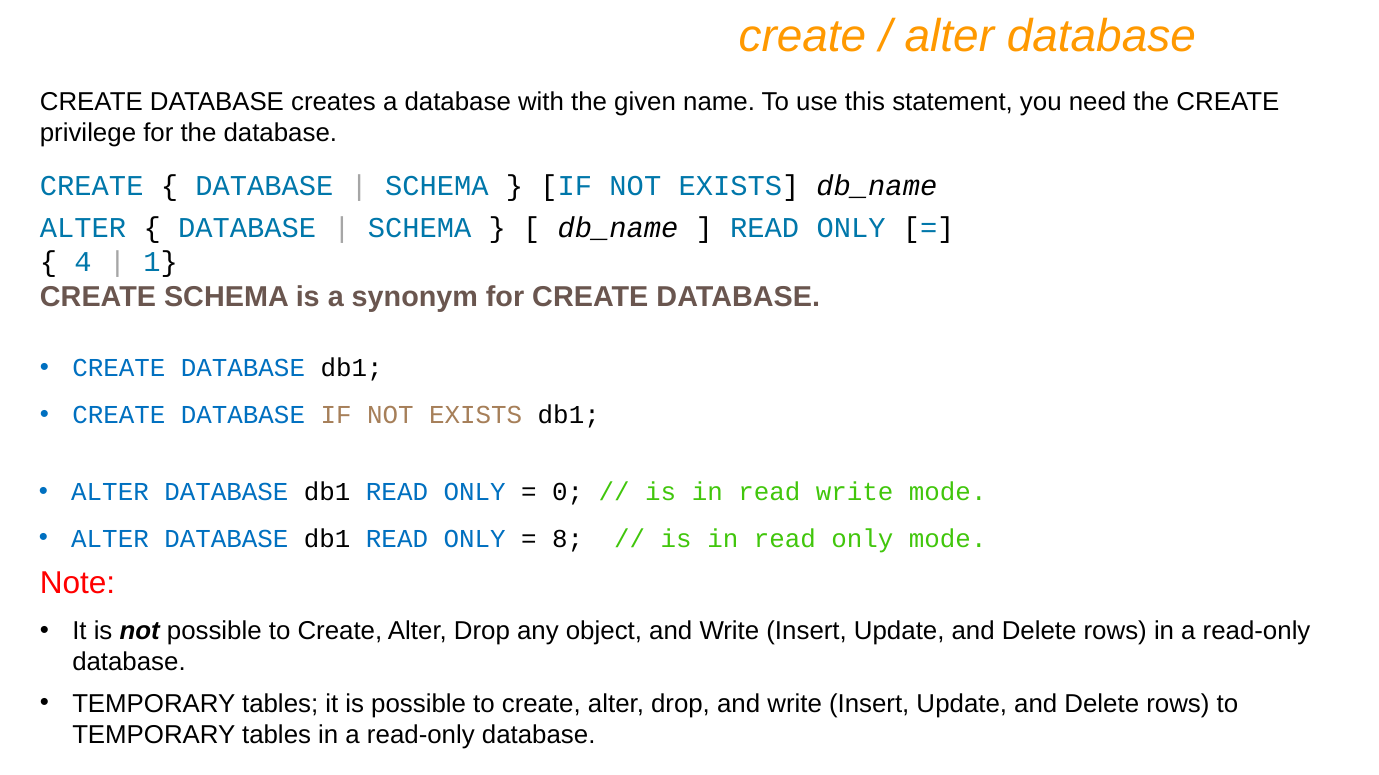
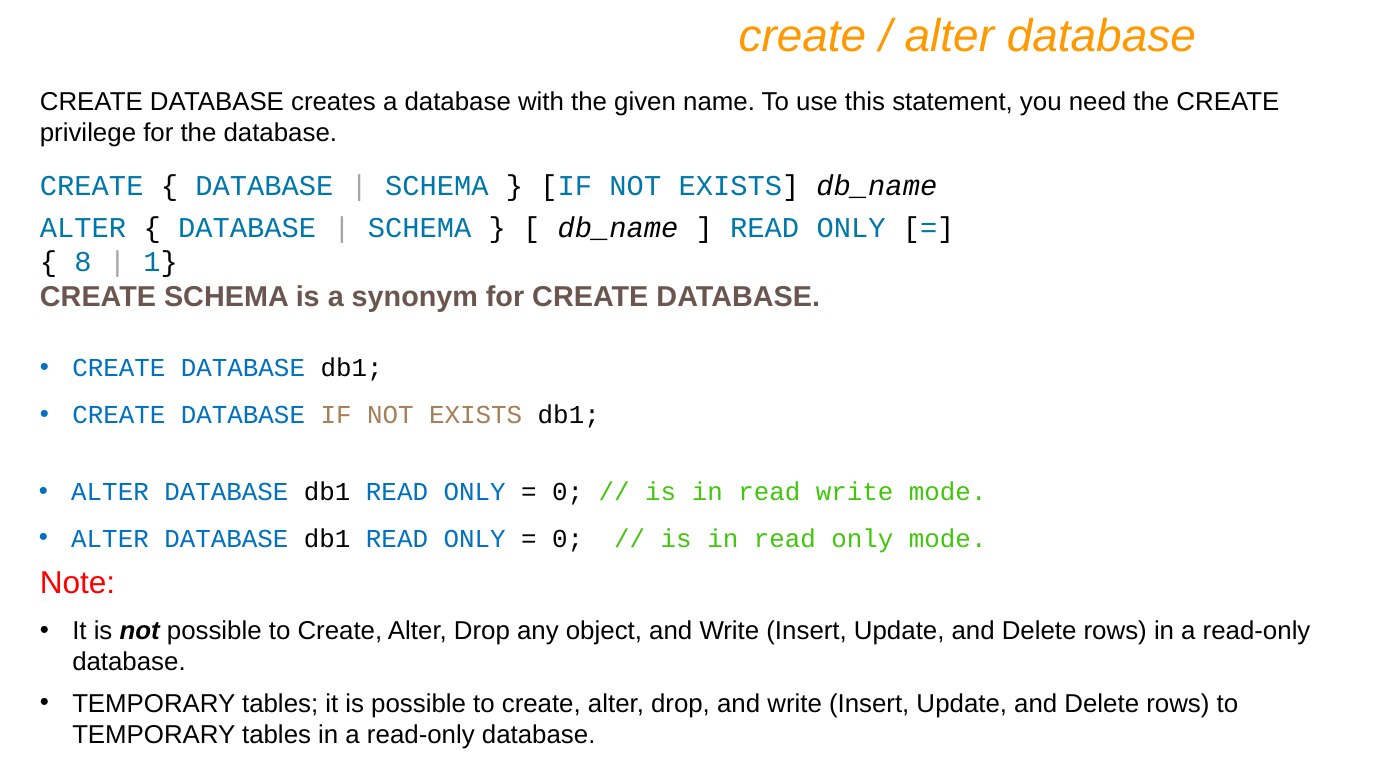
4: 4 -> 8
8 at (568, 539): 8 -> 0
